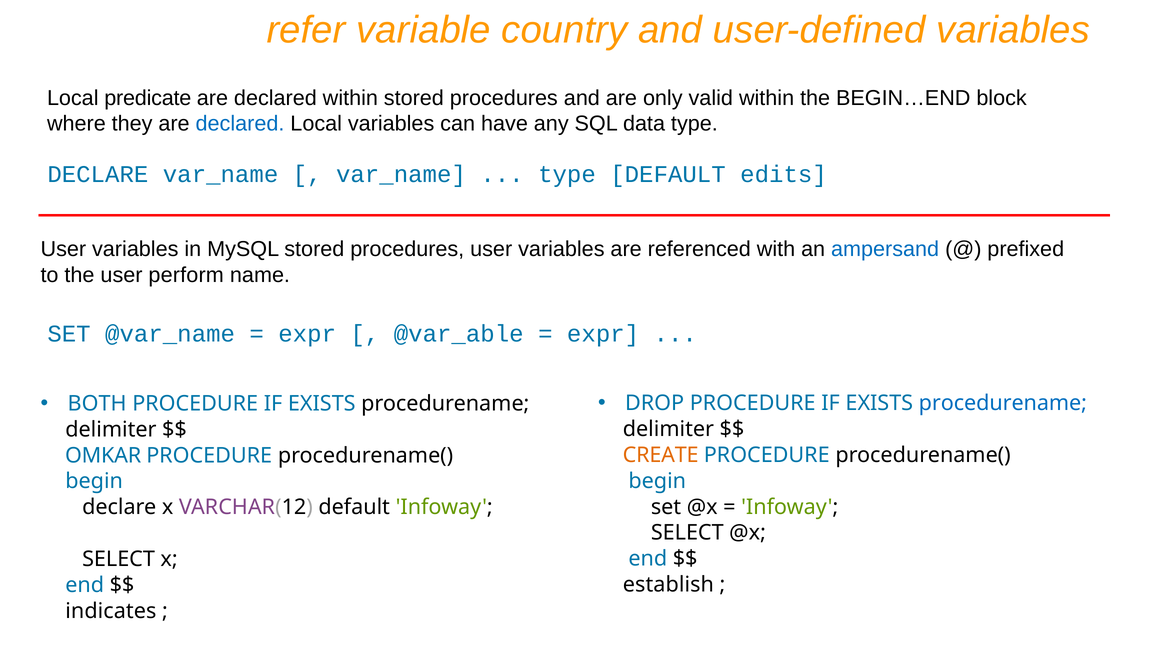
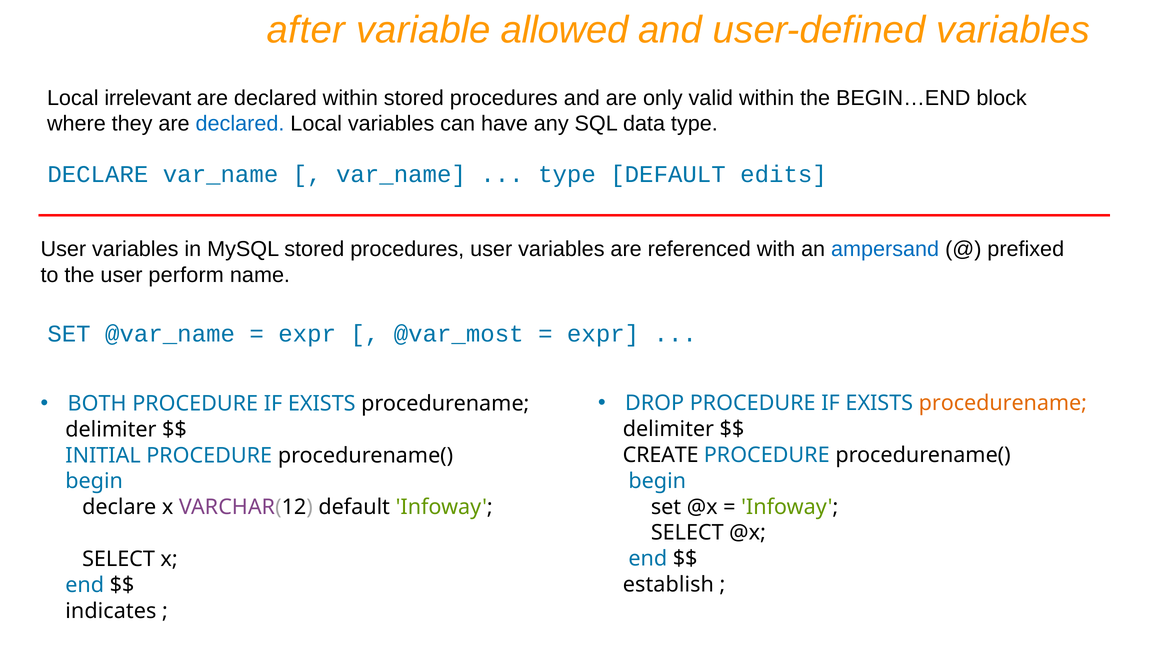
refer: refer -> after
country: country -> allowed
predicate: predicate -> irrelevant
@var_able: @var_able -> @var_most
procedurename at (1003, 403) colour: blue -> orange
CREATE colour: orange -> black
OMKAR: OMKAR -> INITIAL
